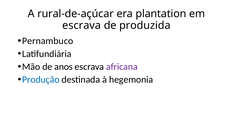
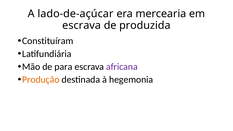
rural-de-açúcar: rural-de-açúcar -> lado-de-açúcar
plantation: plantation -> mercearia
Pernambuco: Pernambuco -> Constituíram
anos: anos -> para
Produção colour: blue -> orange
